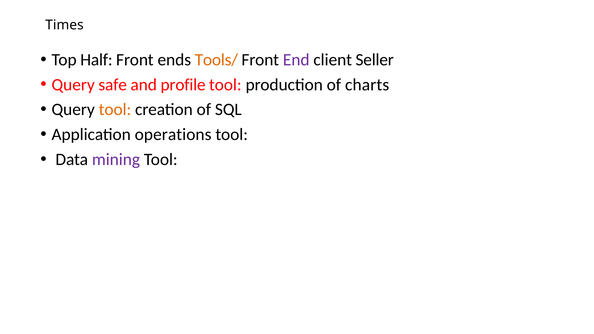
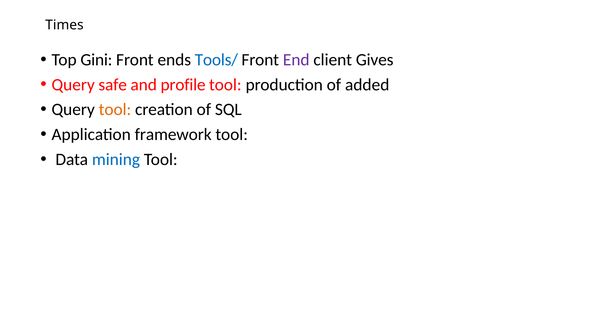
Half: Half -> Gini
Tools/ colour: orange -> blue
Seller: Seller -> Gives
charts: charts -> added
operations: operations -> framework
mining colour: purple -> blue
